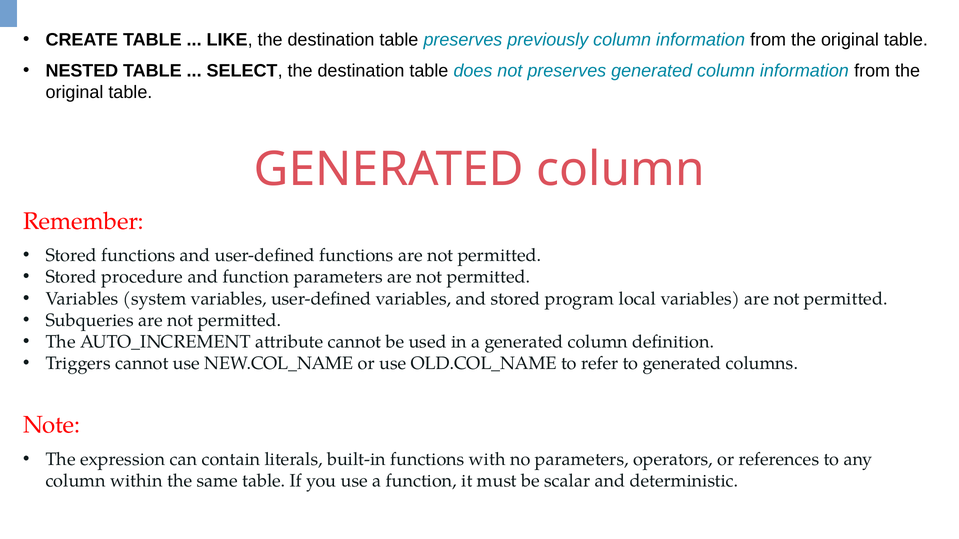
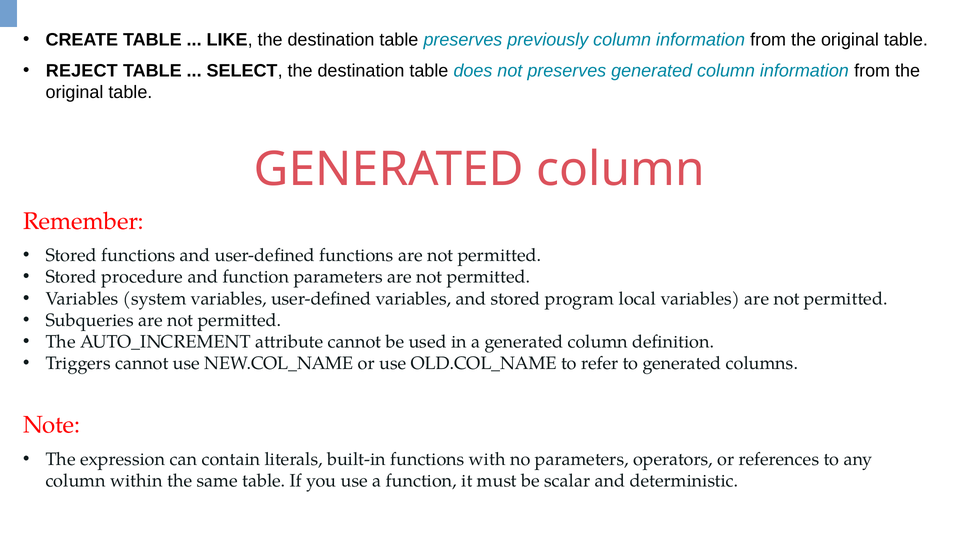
NESTED: NESTED -> REJECT
